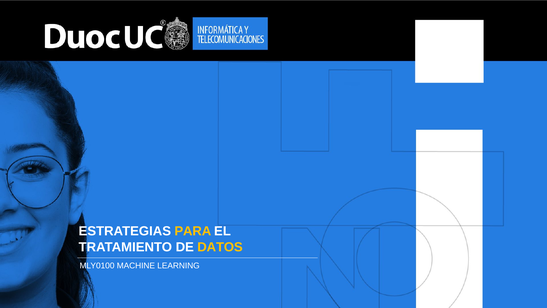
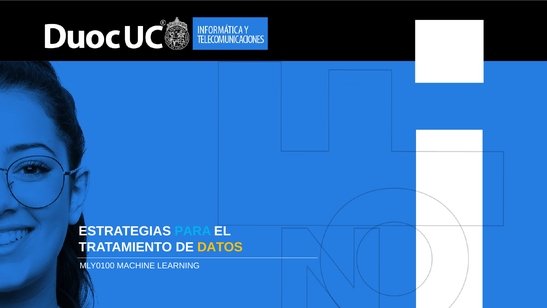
PARA colour: yellow -> light blue
